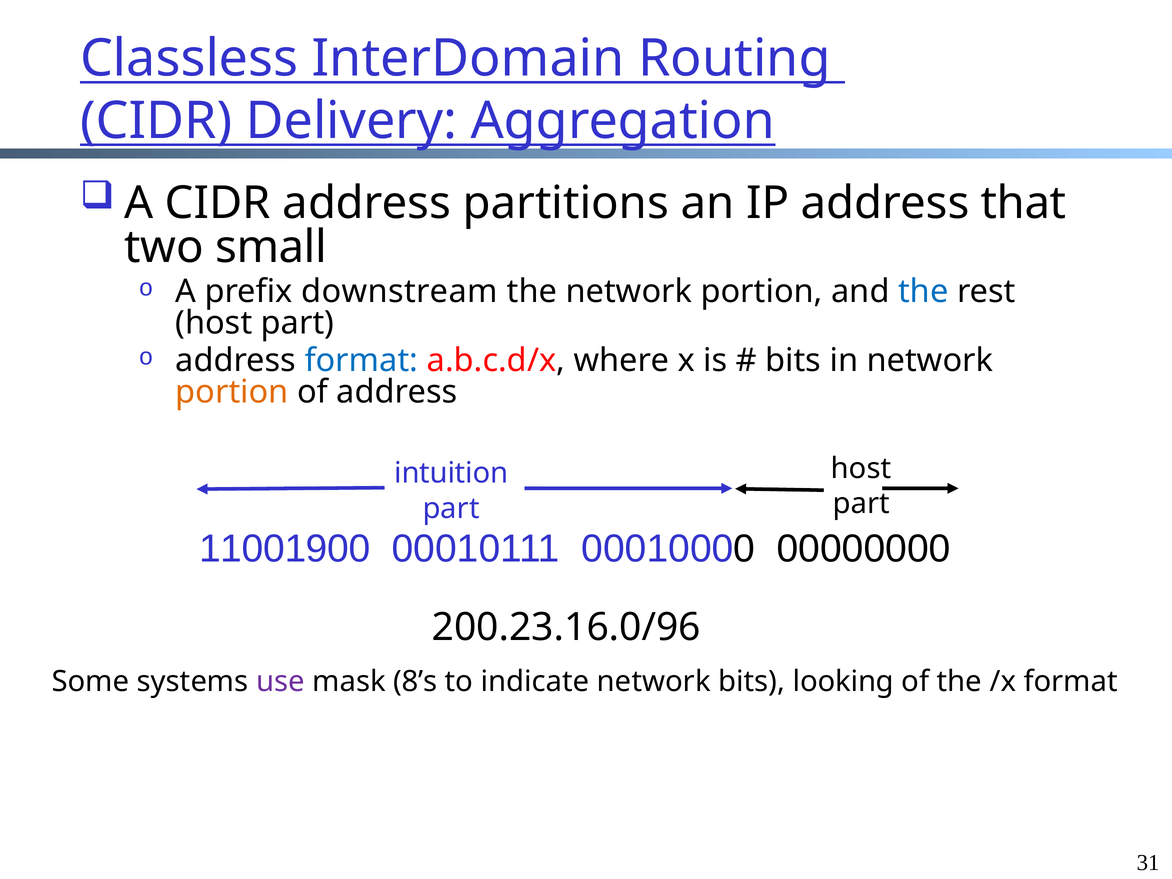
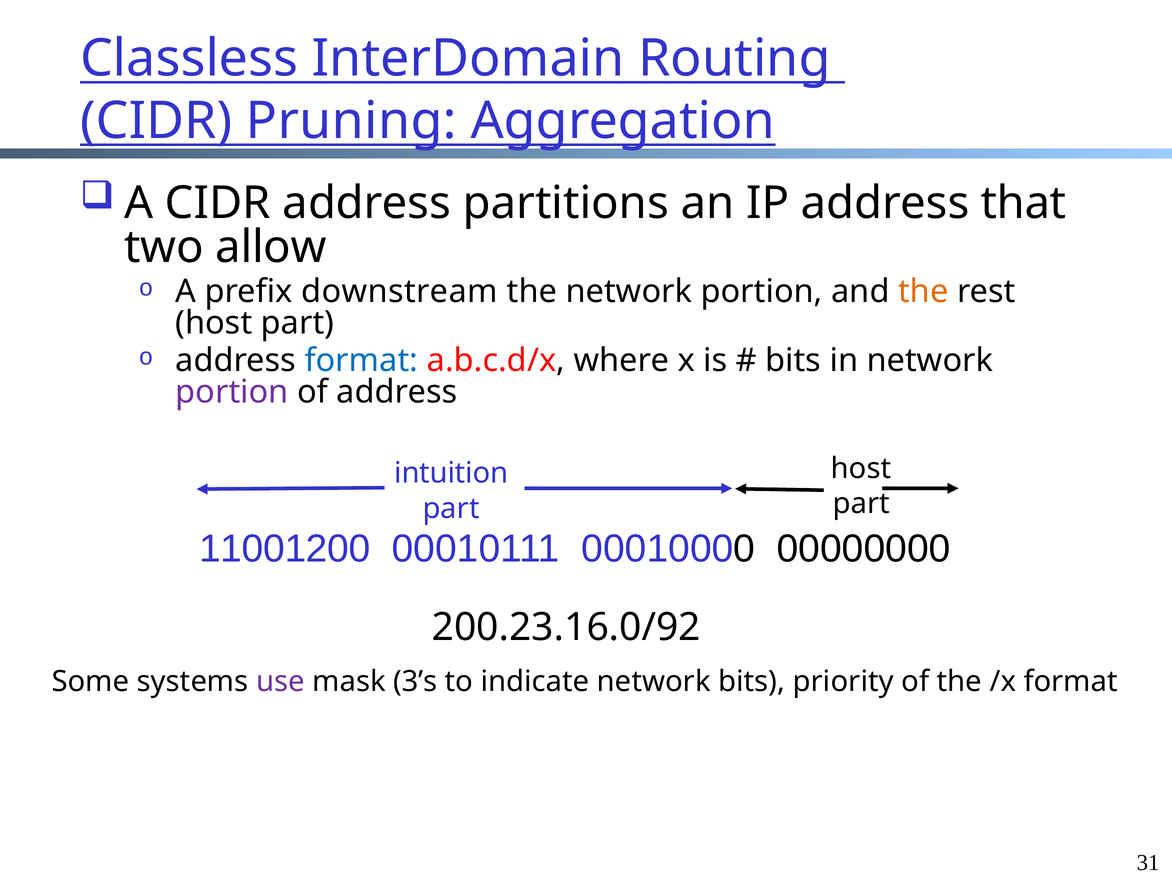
Delivery: Delivery -> Pruning
small: small -> allow
the at (923, 292) colour: blue -> orange
portion at (232, 392) colour: orange -> purple
11001900: 11001900 -> 11001200
200.23.16.0/96: 200.23.16.0/96 -> 200.23.16.0/92
8’s: 8’s -> 3’s
looking: looking -> priority
